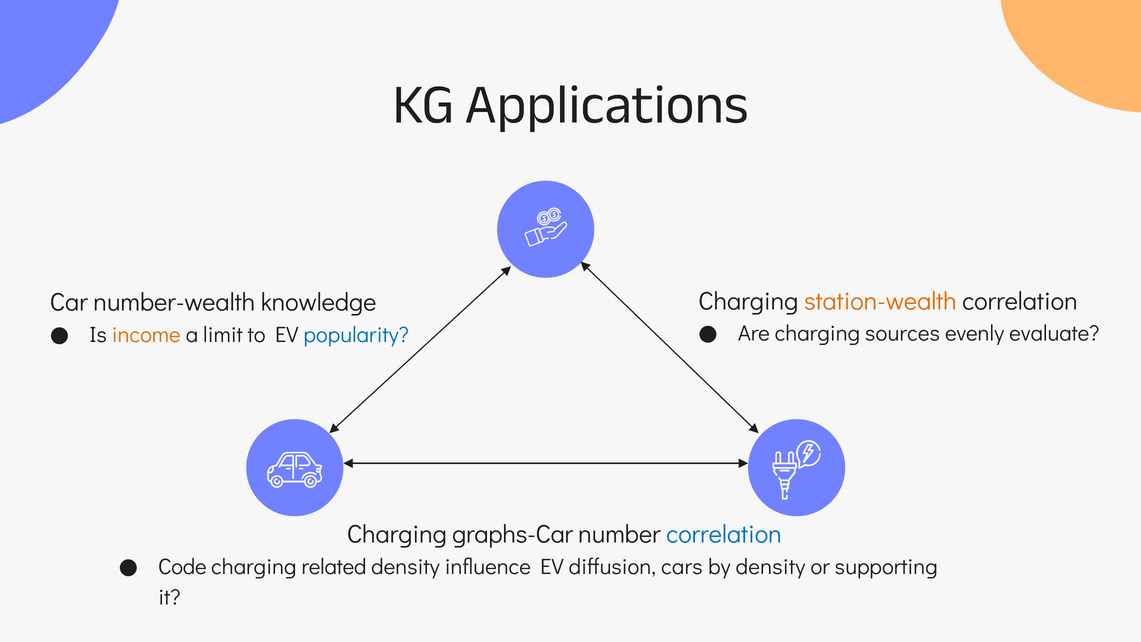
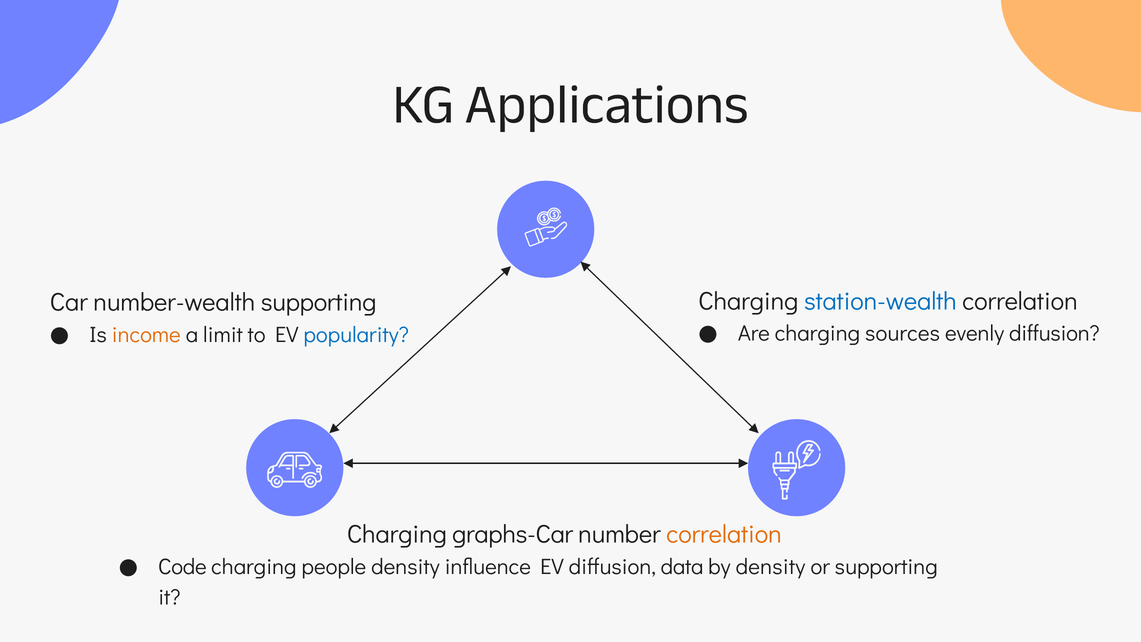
station-wealth colour: orange -> blue
number-wealth knowledge: knowledge -> supporting
evenly evaluate: evaluate -> diffusion
correlation at (724, 534) colour: blue -> orange
related: related -> people
cars: cars -> data
